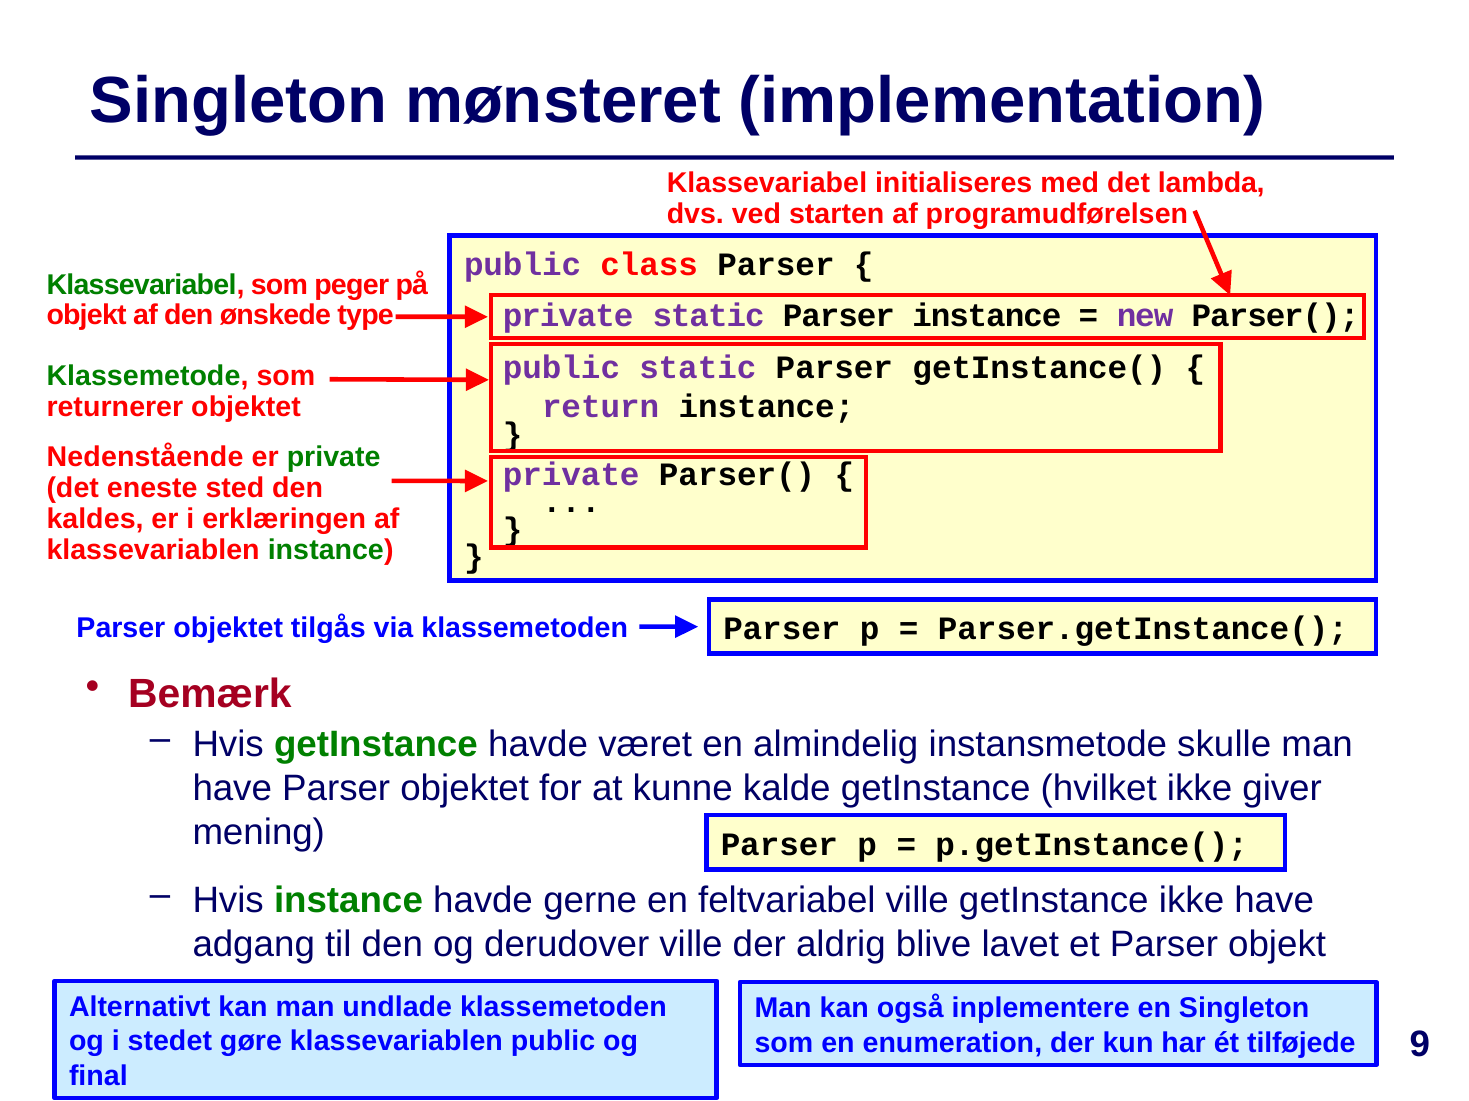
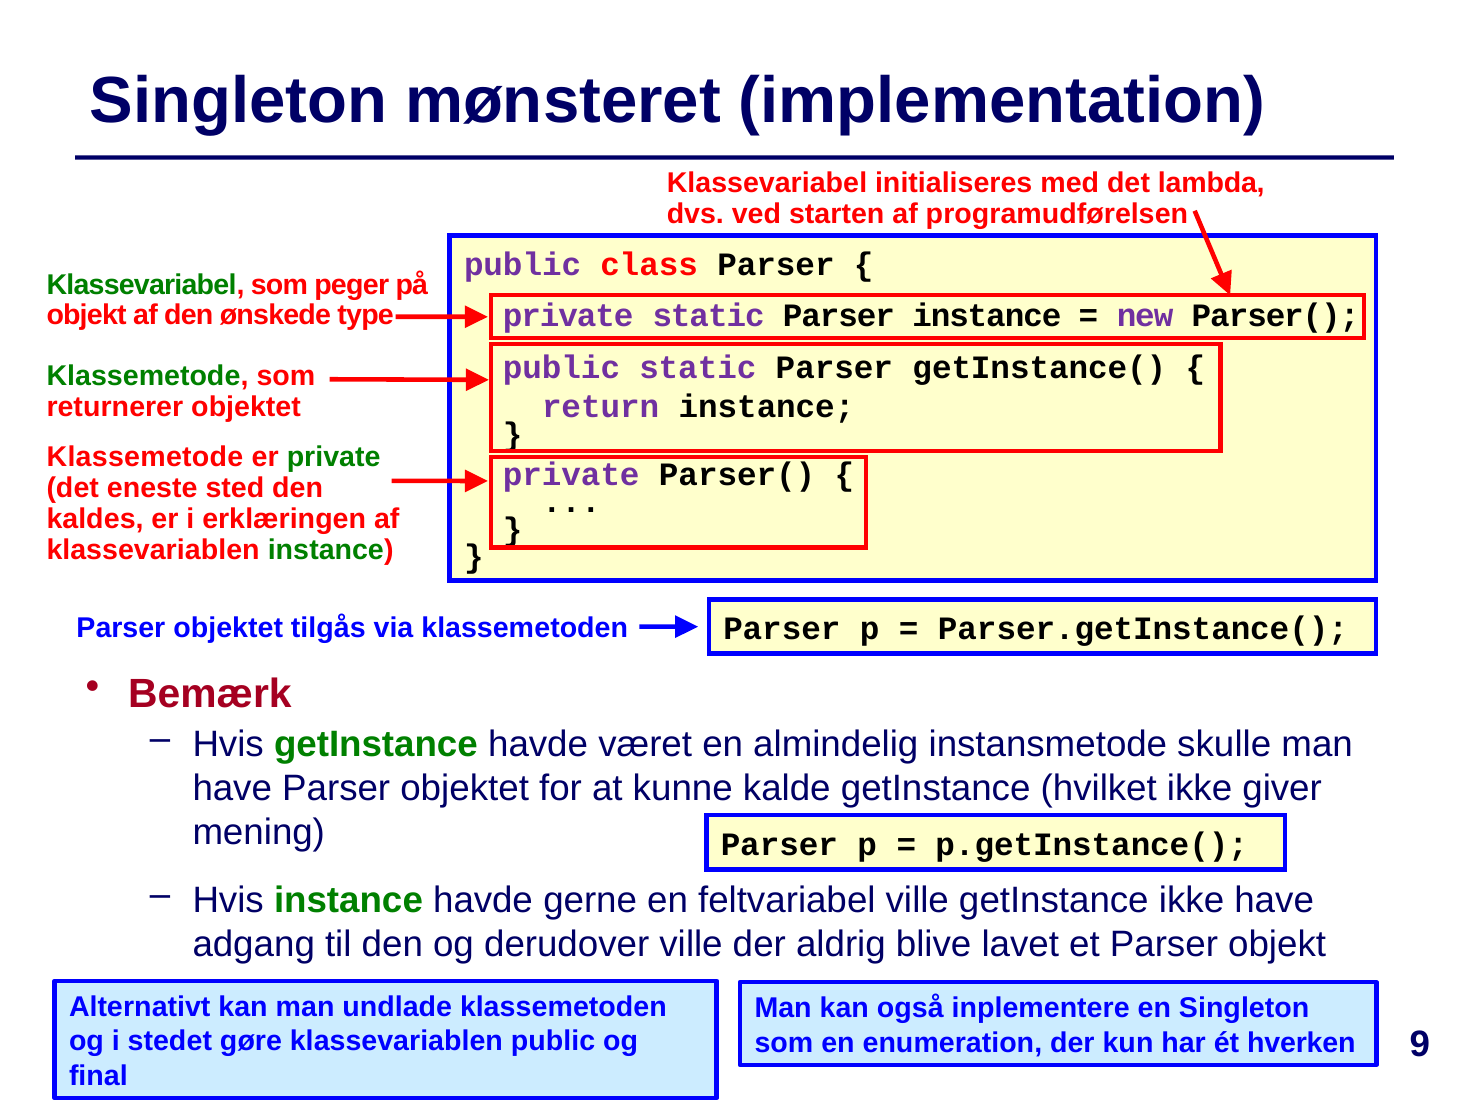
Nedenstående at (145, 458): Nedenstående -> Klassemetode
tilføjede: tilføjede -> hverken
